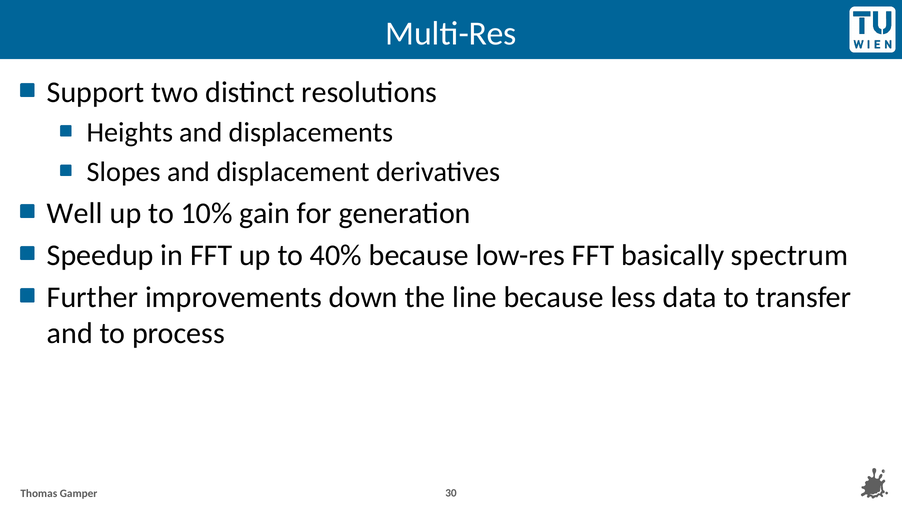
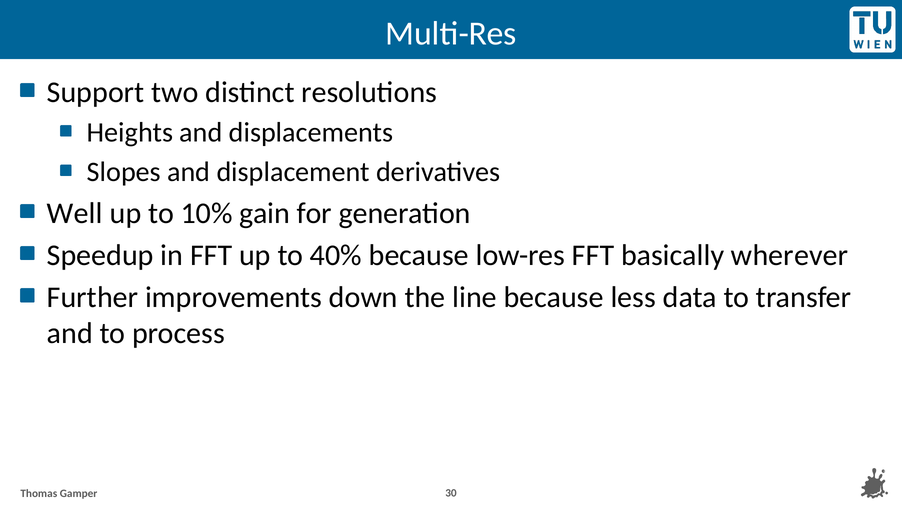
spectrum: spectrum -> wherever
